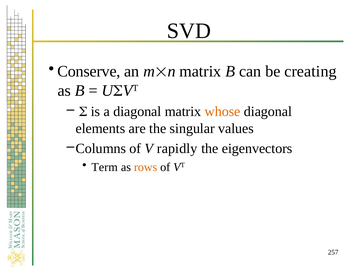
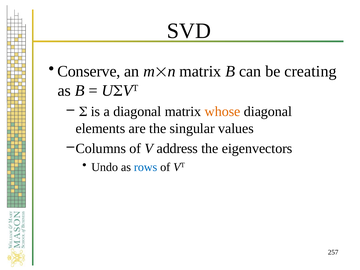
rapidly: rapidly -> address
Term: Term -> Undo
rows colour: orange -> blue
